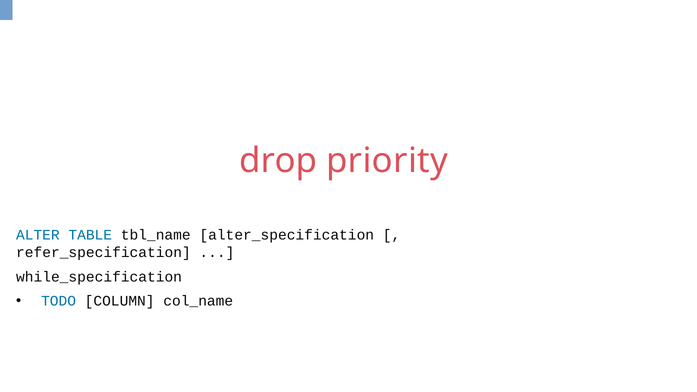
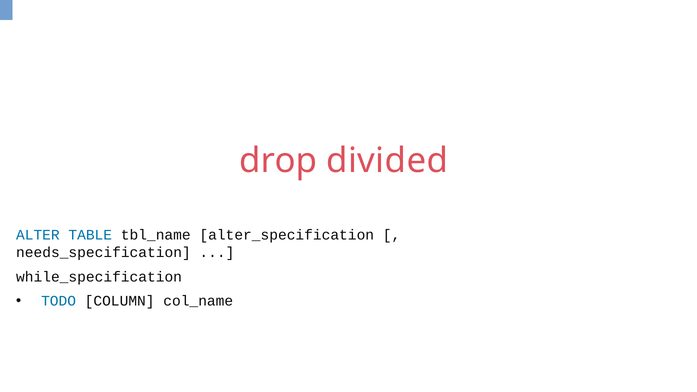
priority: priority -> divided
refer_specification: refer_specification -> needs_specification
